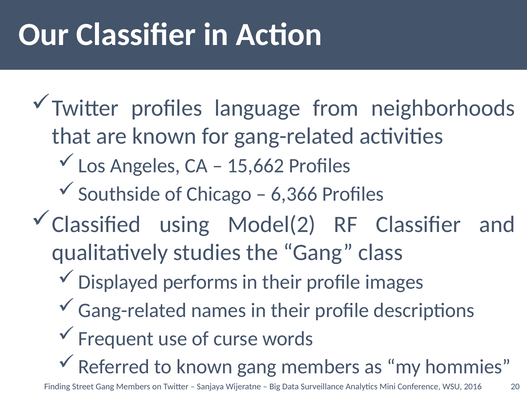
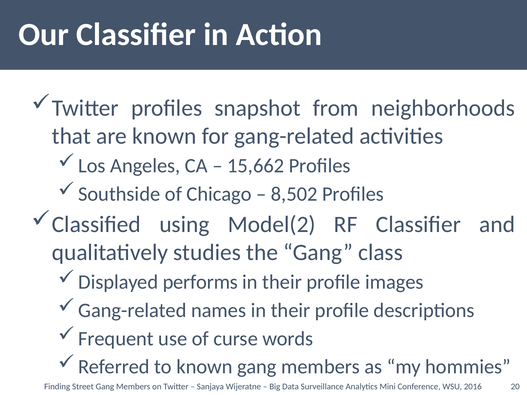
language: language -> snapshot
6,366: 6,366 -> 8,502
